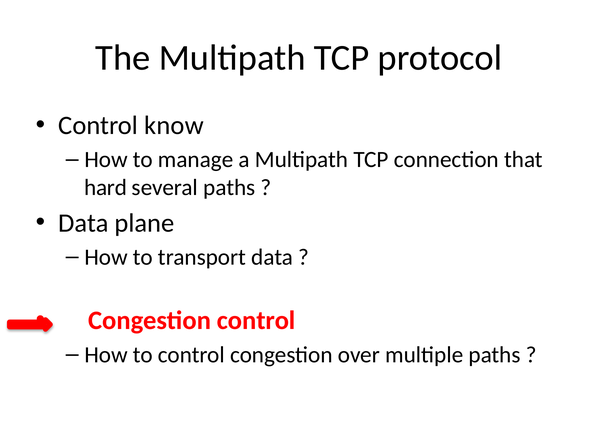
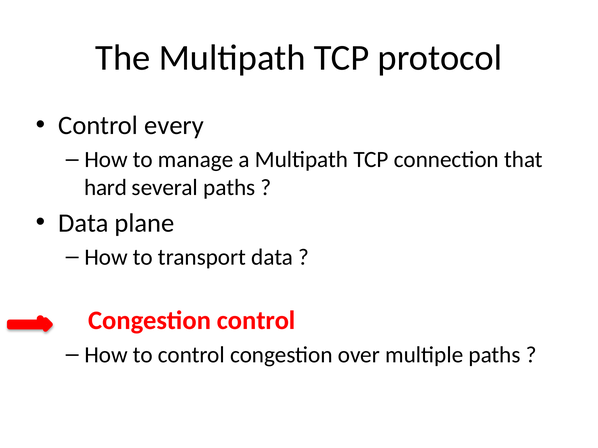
know: know -> every
